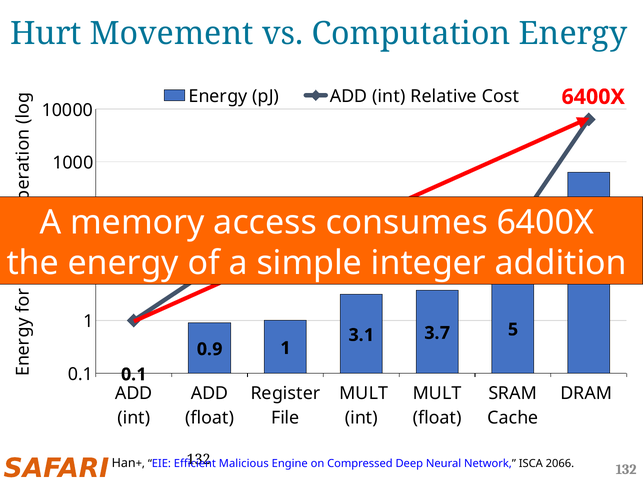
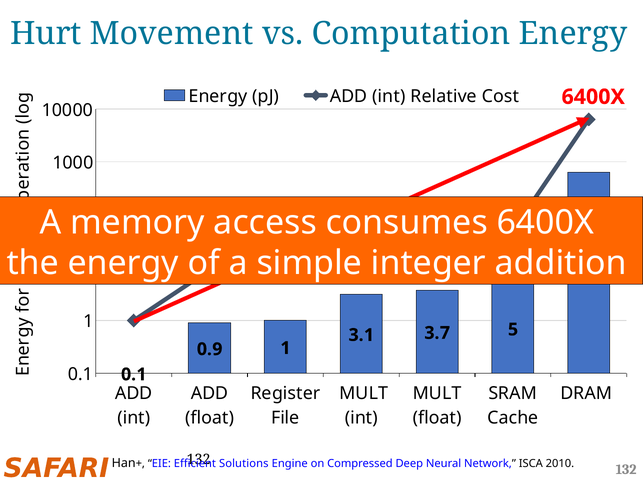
Malicious: Malicious -> Solutions
2066: 2066 -> 2010
